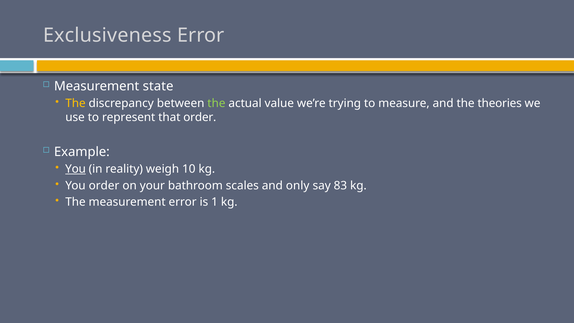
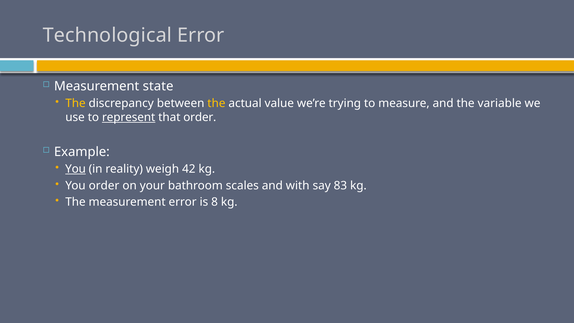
Exclusiveness: Exclusiveness -> Technological
the at (216, 103) colour: light green -> yellow
theories: theories -> variable
represent underline: none -> present
10: 10 -> 42
only: only -> with
1: 1 -> 8
